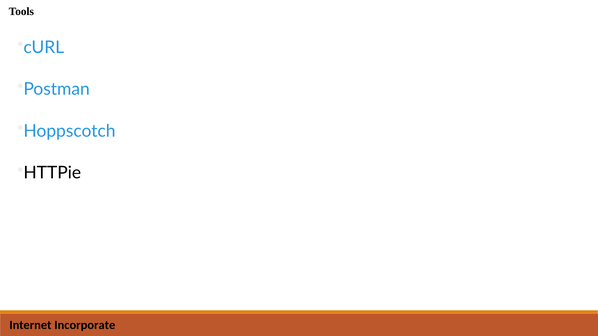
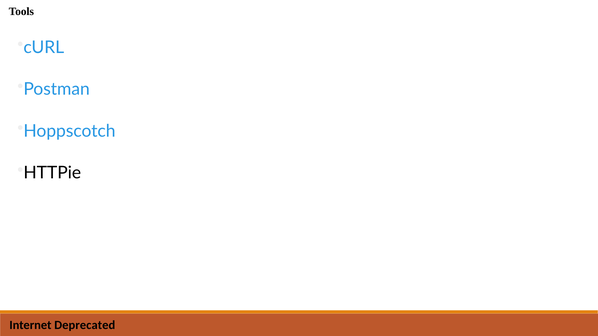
Incorporate: Incorporate -> Deprecated
